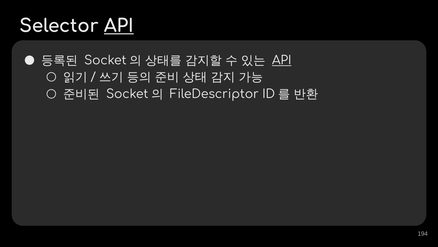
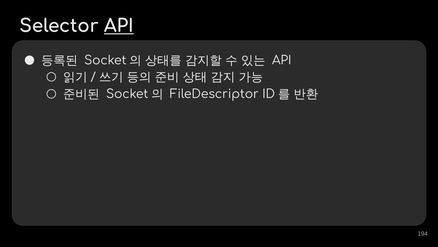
API at (282, 60) underline: present -> none
